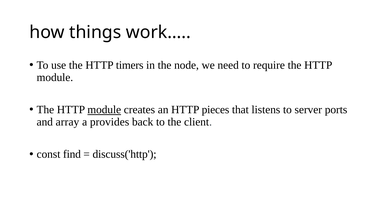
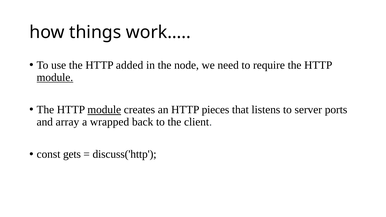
timers: timers -> added
module at (55, 77) underline: none -> present
provides: provides -> wrapped
find: find -> gets
